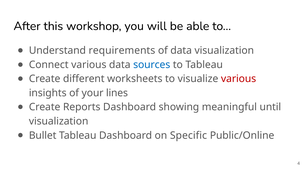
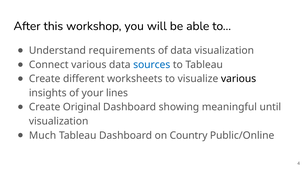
various at (239, 79) colour: red -> black
Reports: Reports -> Original
Bullet: Bullet -> Much
Specific: Specific -> Country
